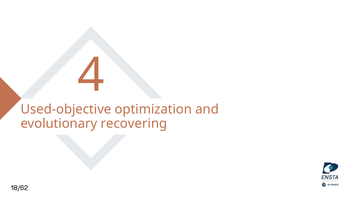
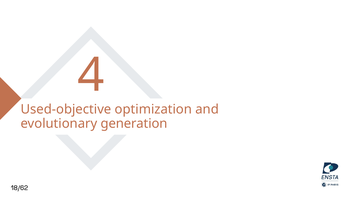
recovering: recovering -> generation
